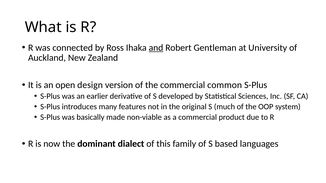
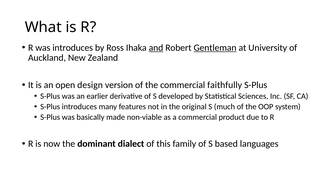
was connected: connected -> introduces
Gentleman underline: none -> present
common: common -> faithfully
